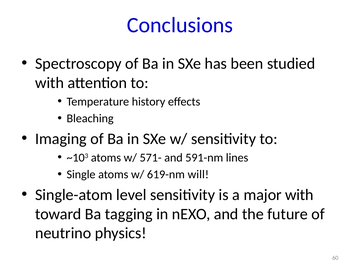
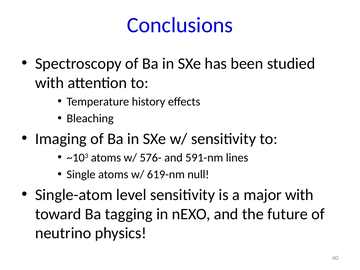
571-: 571- -> 576-
will: will -> null
